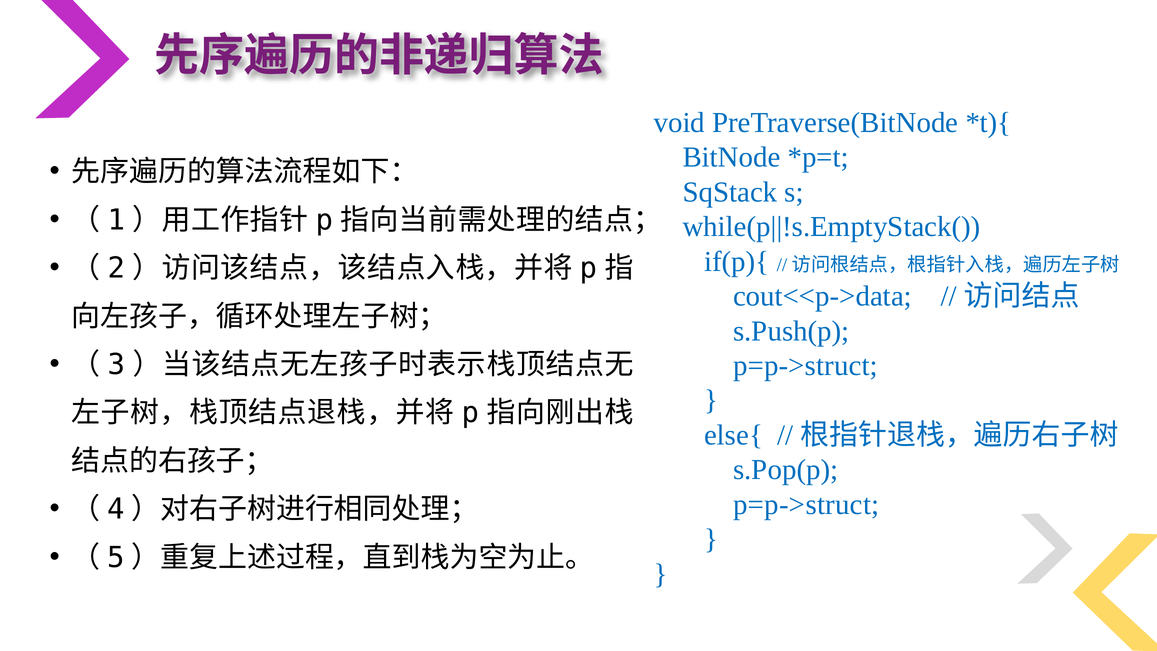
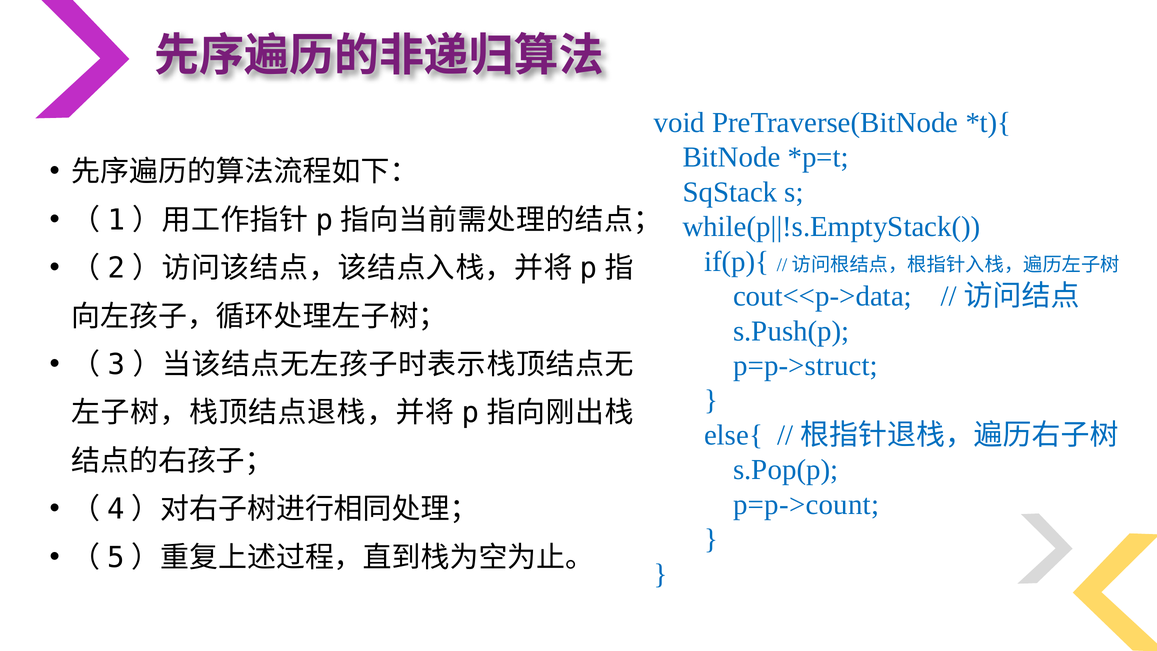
p=p->struct at (806, 504): p=p->struct -> p=p->count
